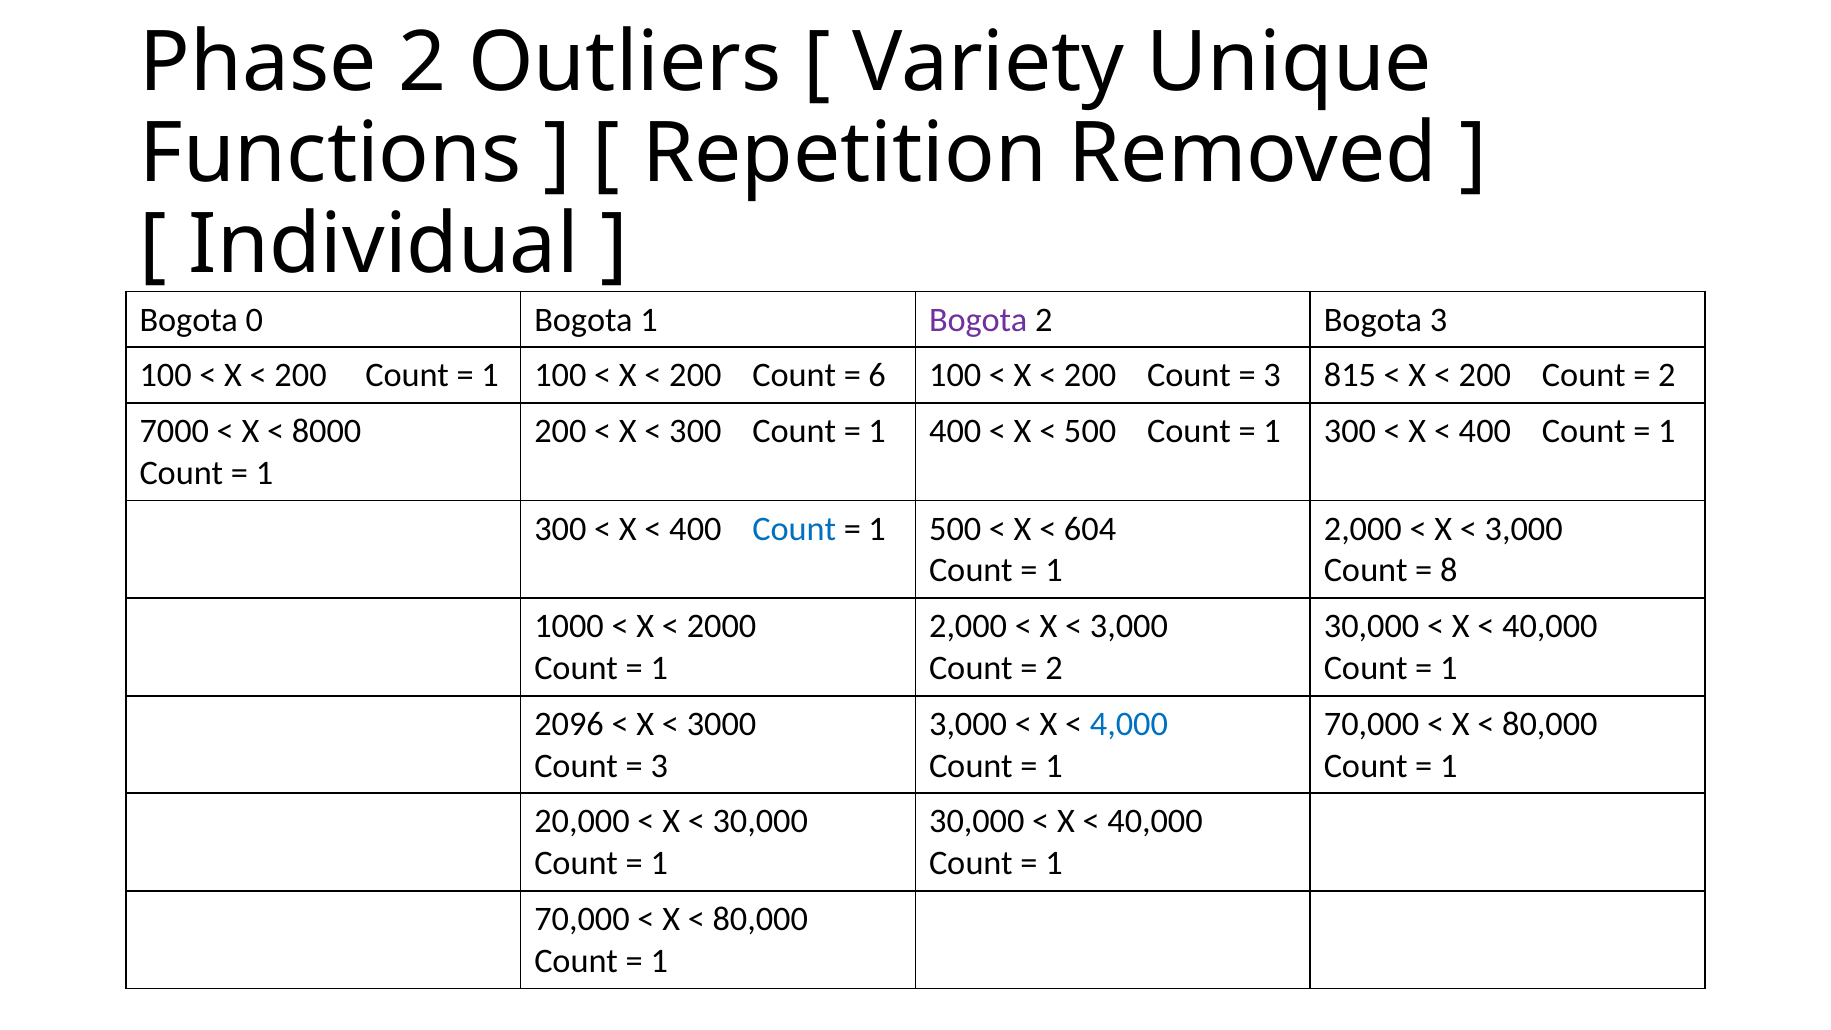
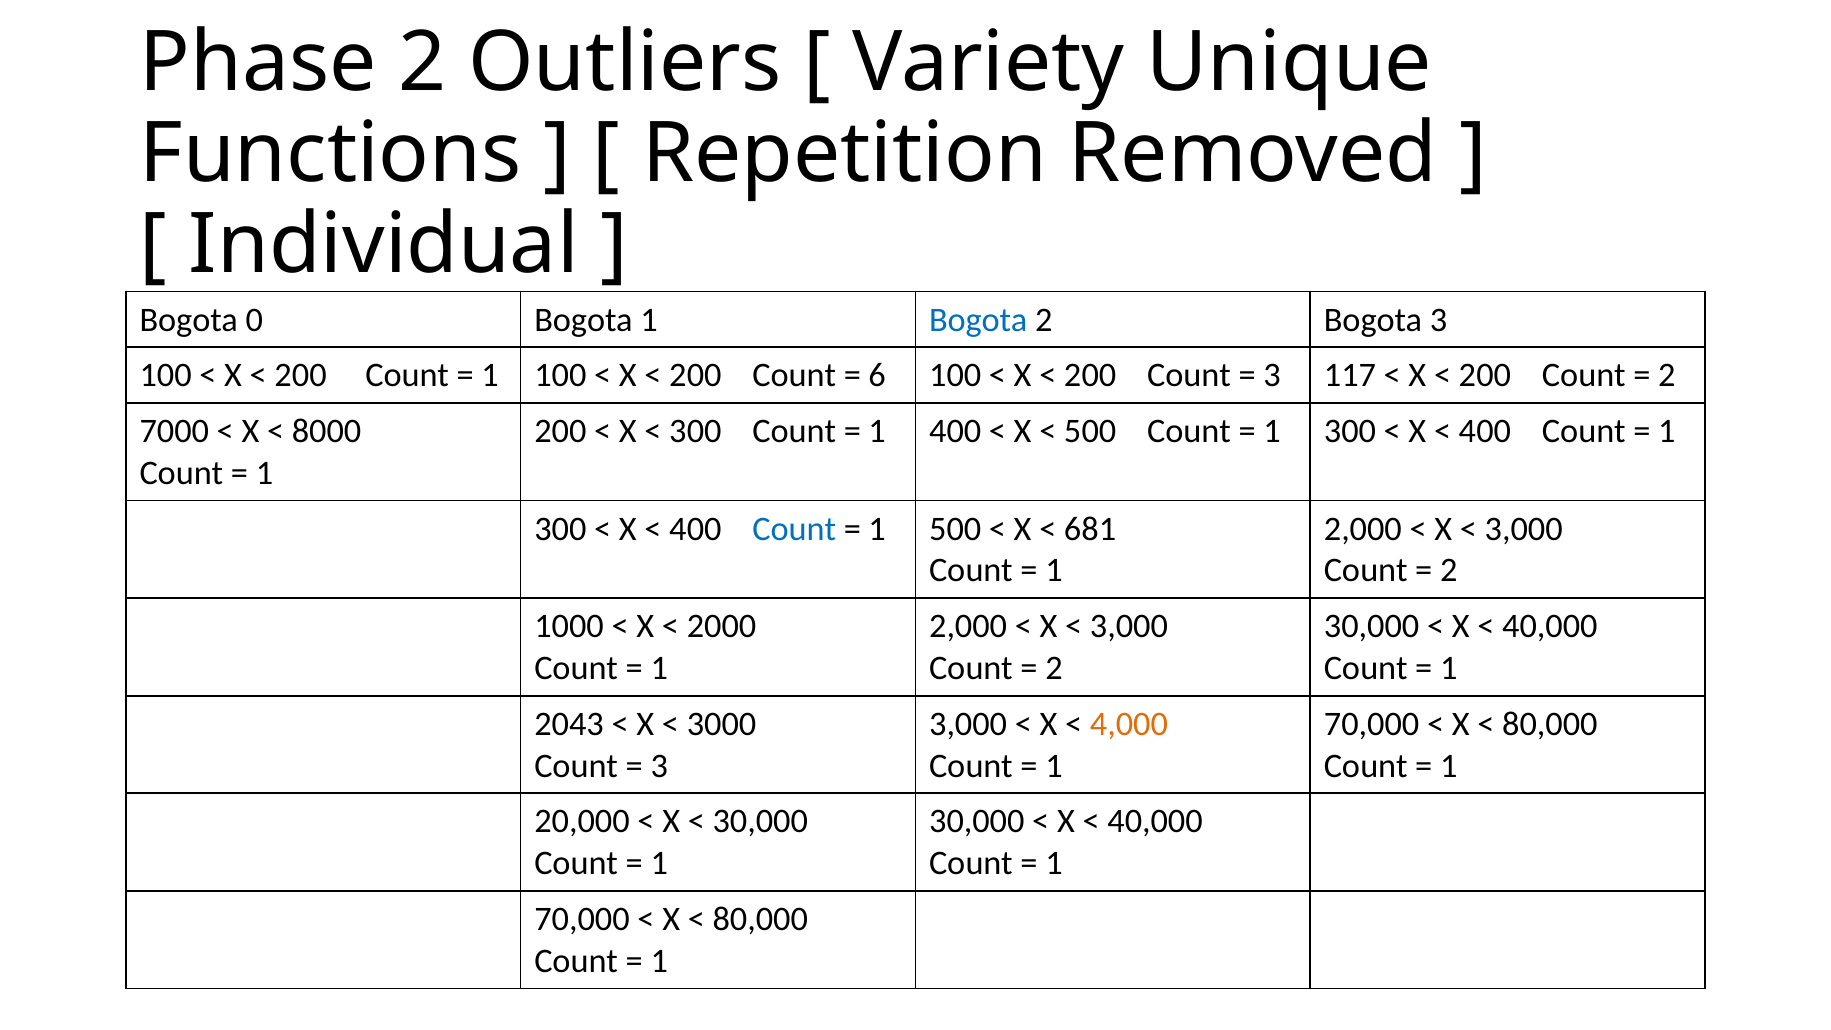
Bogota at (978, 320) colour: purple -> blue
815: 815 -> 117
604: 604 -> 681
8 at (1449, 571): 8 -> 2
2096: 2096 -> 2043
4,000 colour: blue -> orange
